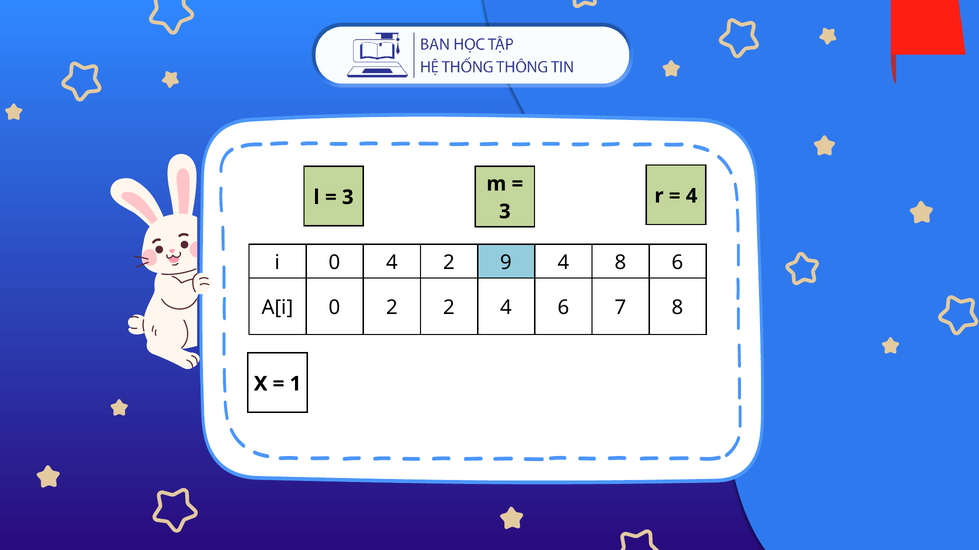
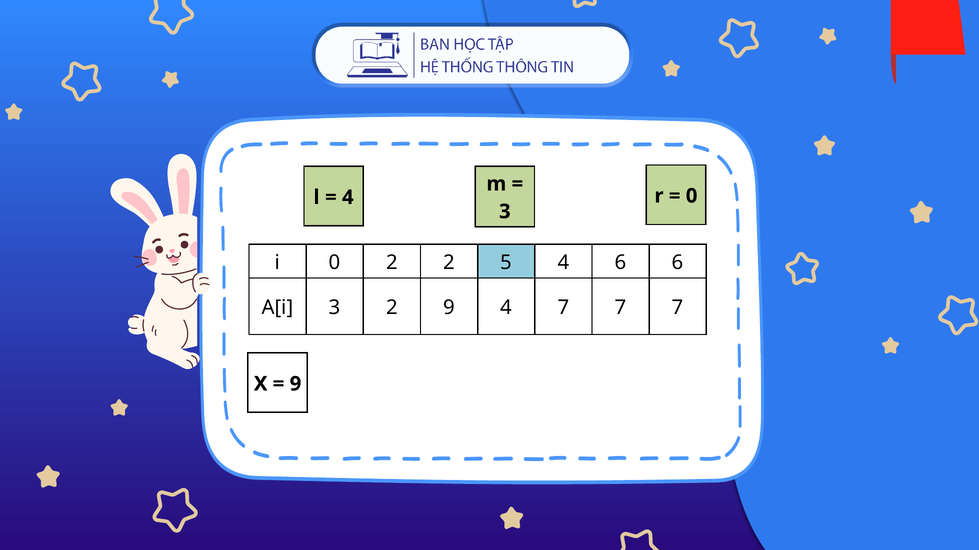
4 at (692, 196): 4 -> 0
3 at (348, 198): 3 -> 4
0 4: 4 -> 2
9: 9 -> 5
4 8: 8 -> 6
A[i 0: 0 -> 3
2 2: 2 -> 9
4 6: 6 -> 7
8 at (678, 308): 8 -> 7
1 at (296, 384): 1 -> 9
